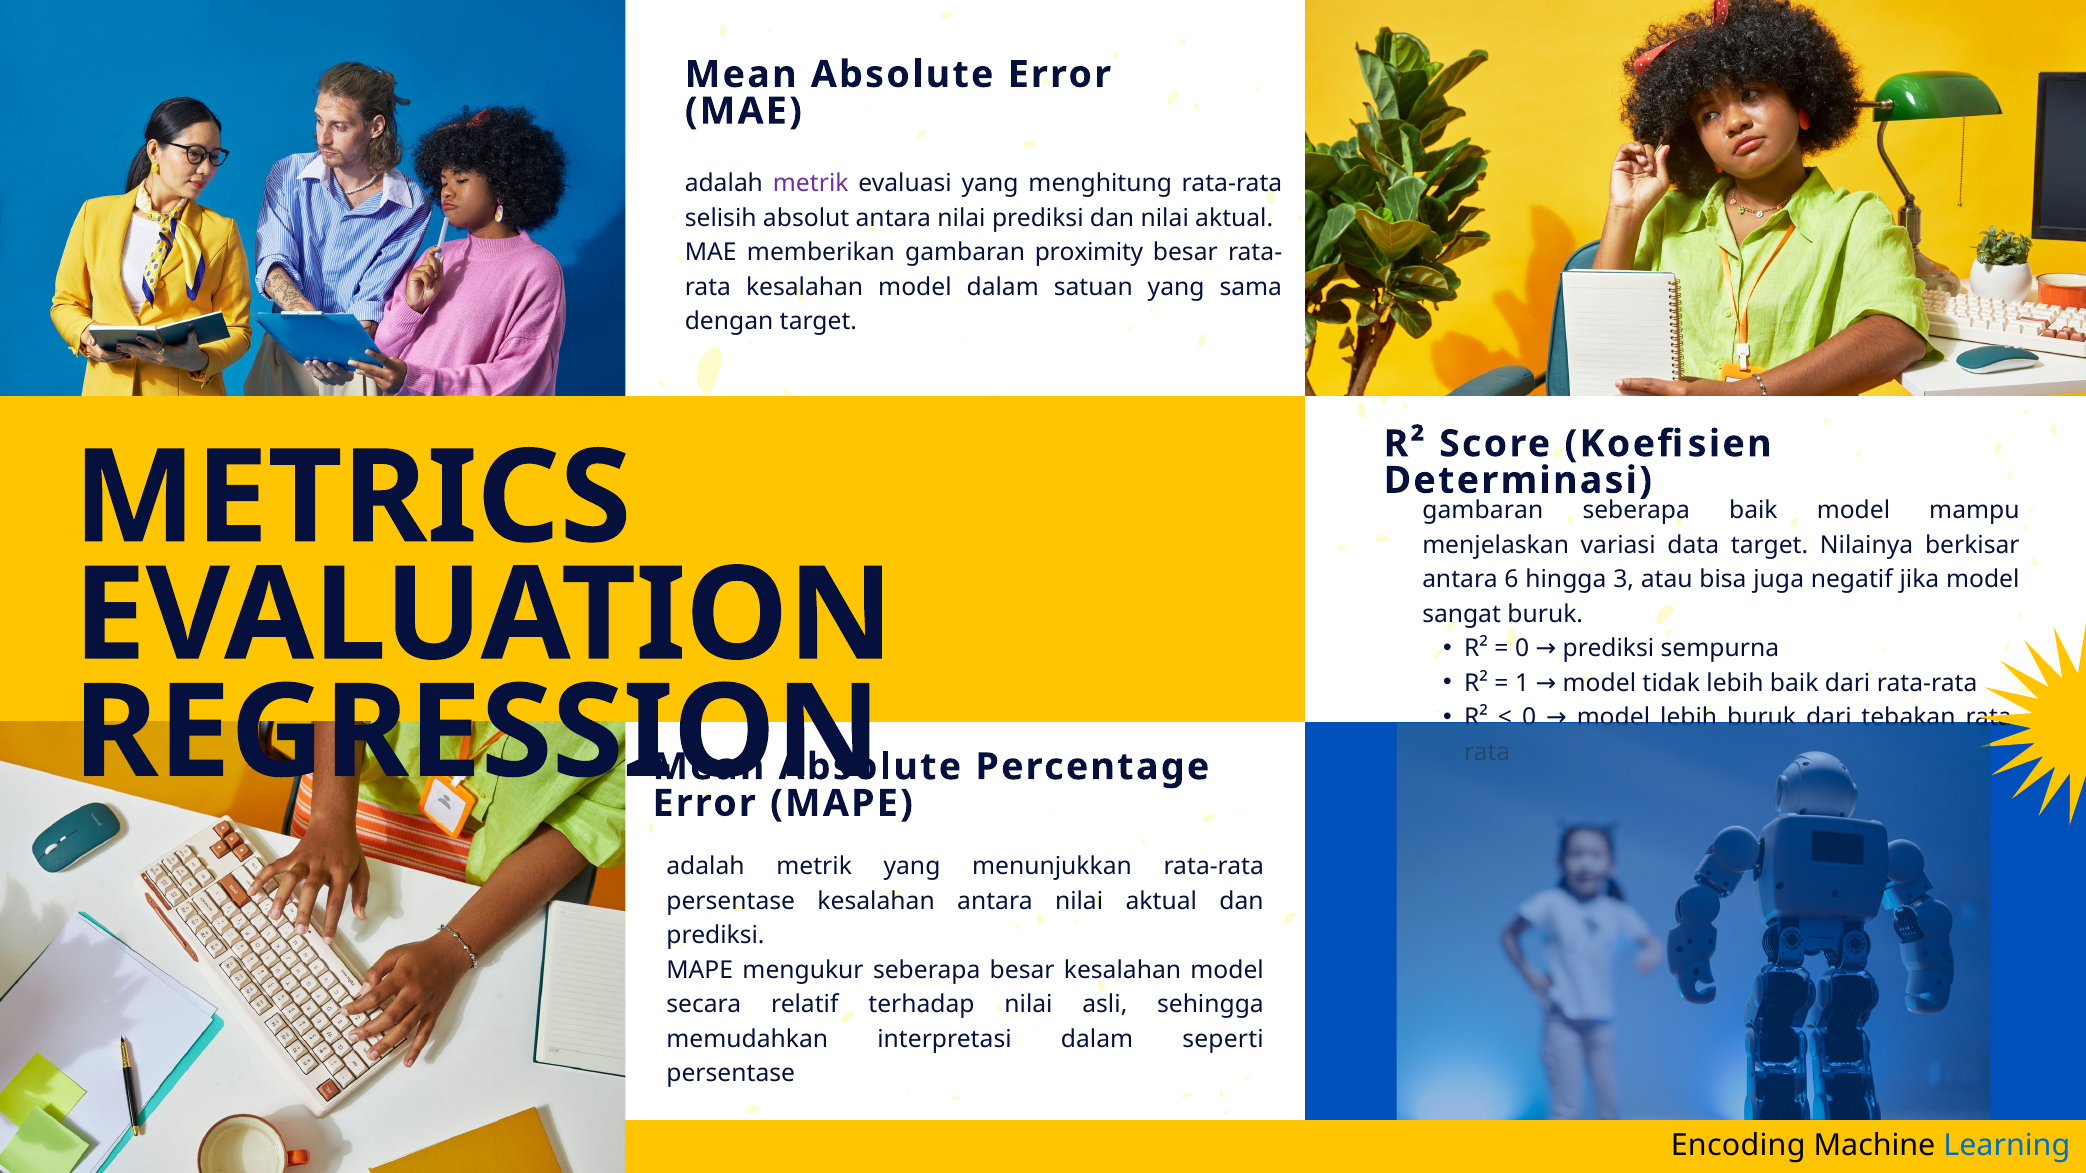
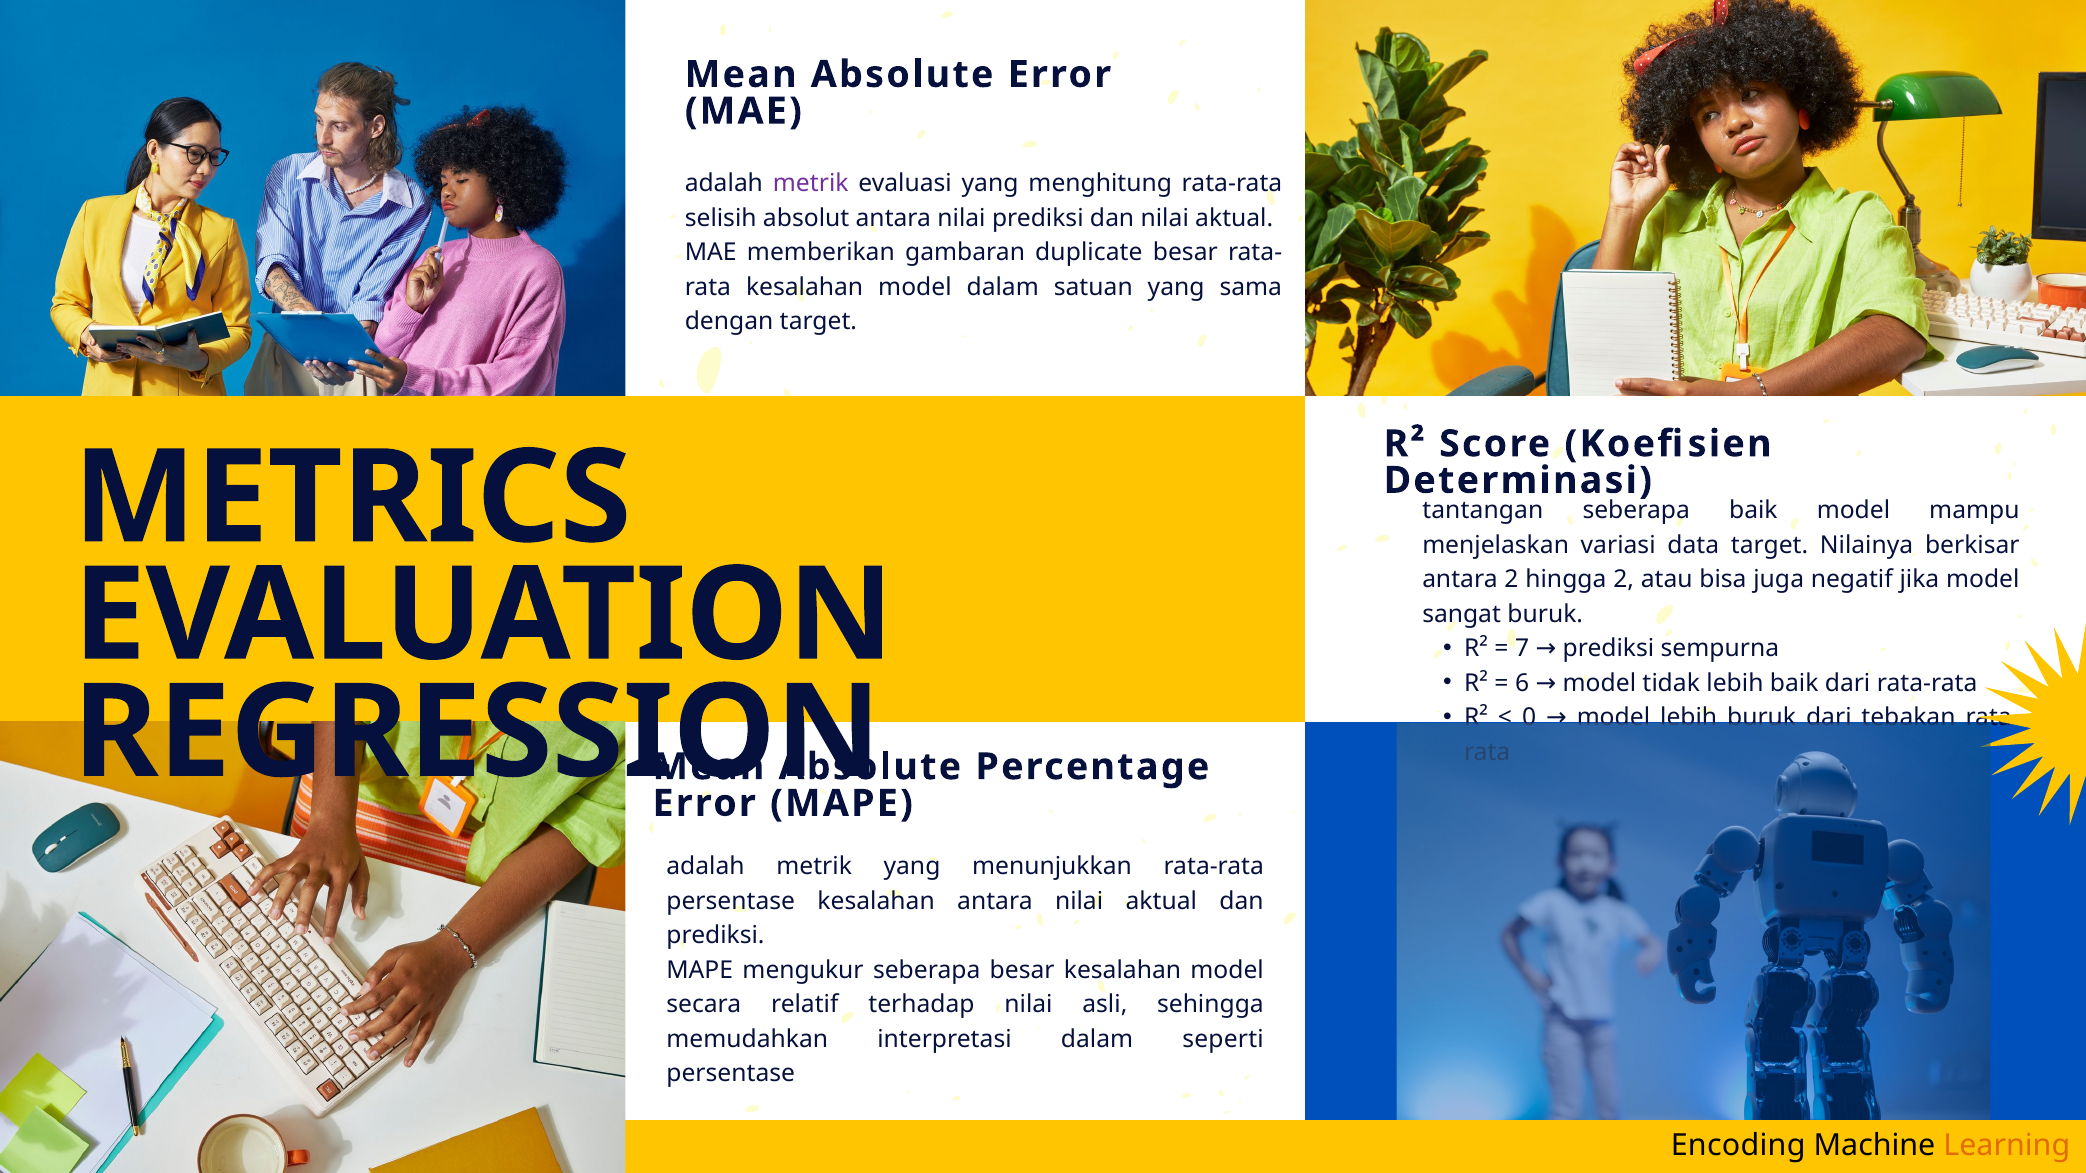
proximity: proximity -> duplicate
gambaran at (1483, 511): gambaran -> tantangan
antara 6: 6 -> 2
hingga 3: 3 -> 2
0 at (1522, 649): 0 -> 7
1: 1 -> 6
Learning colour: blue -> orange
